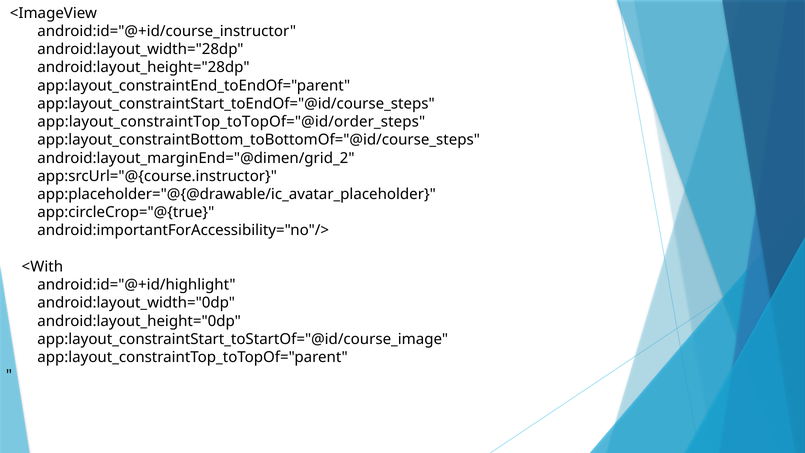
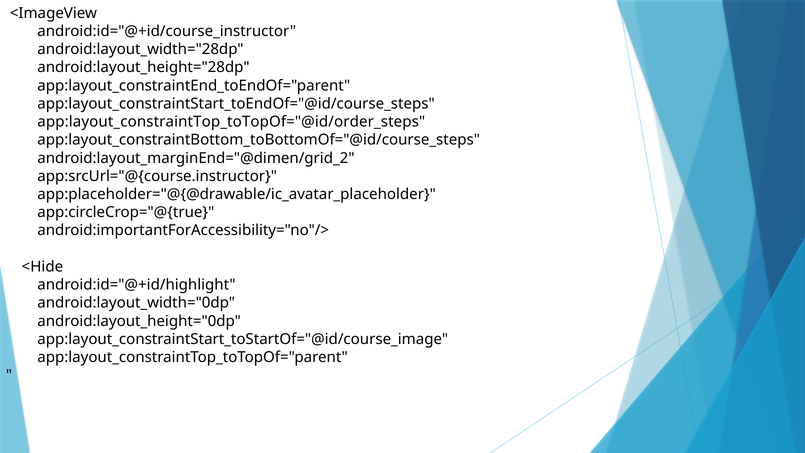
<With: <With -> <Hide
